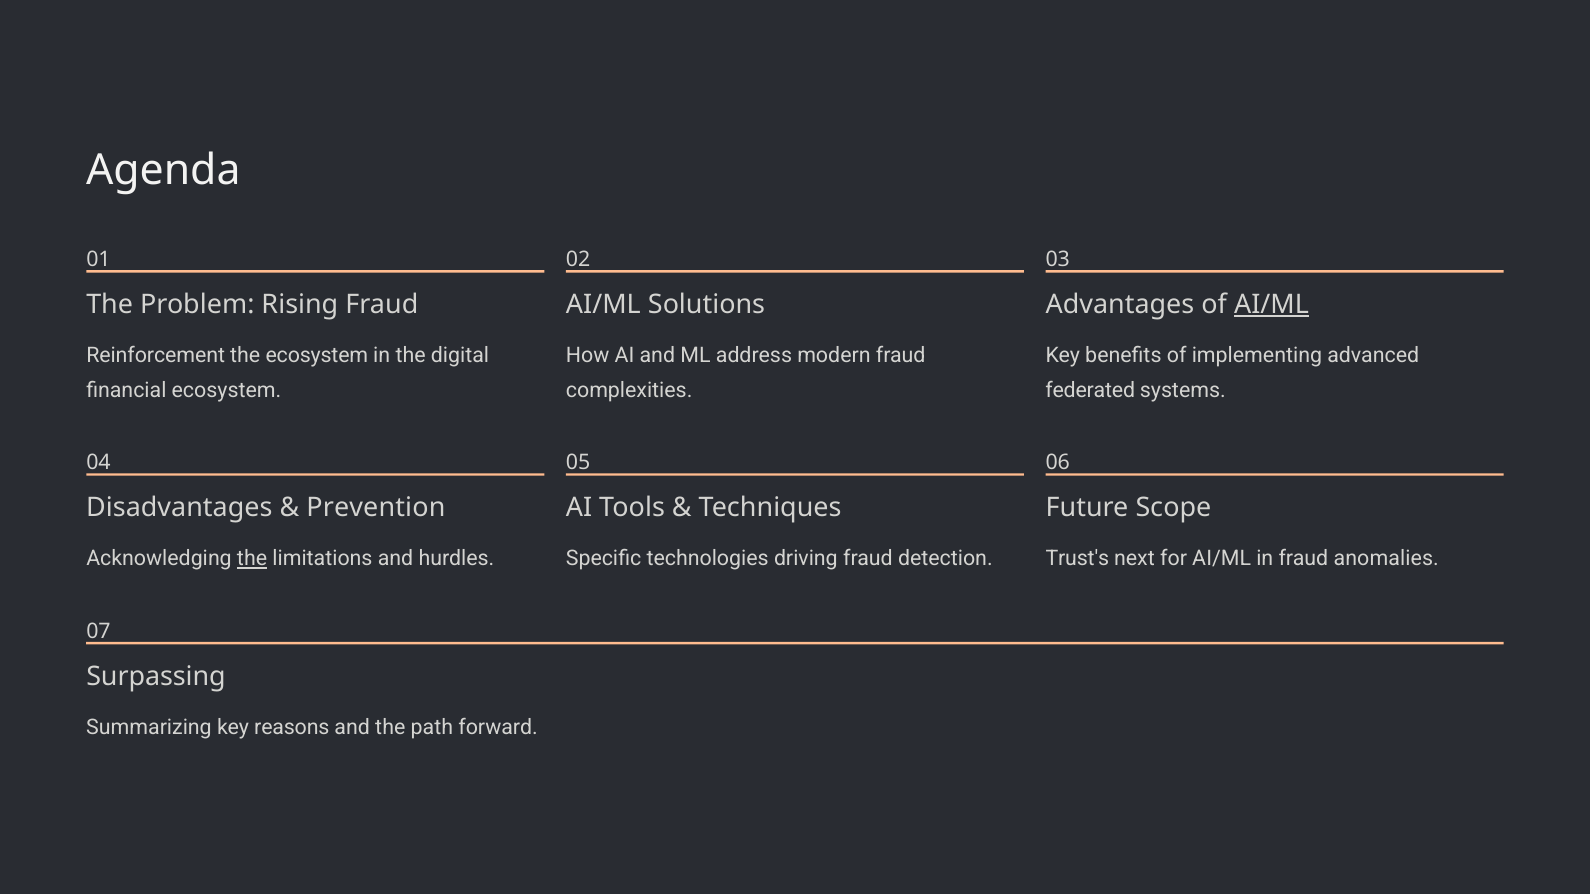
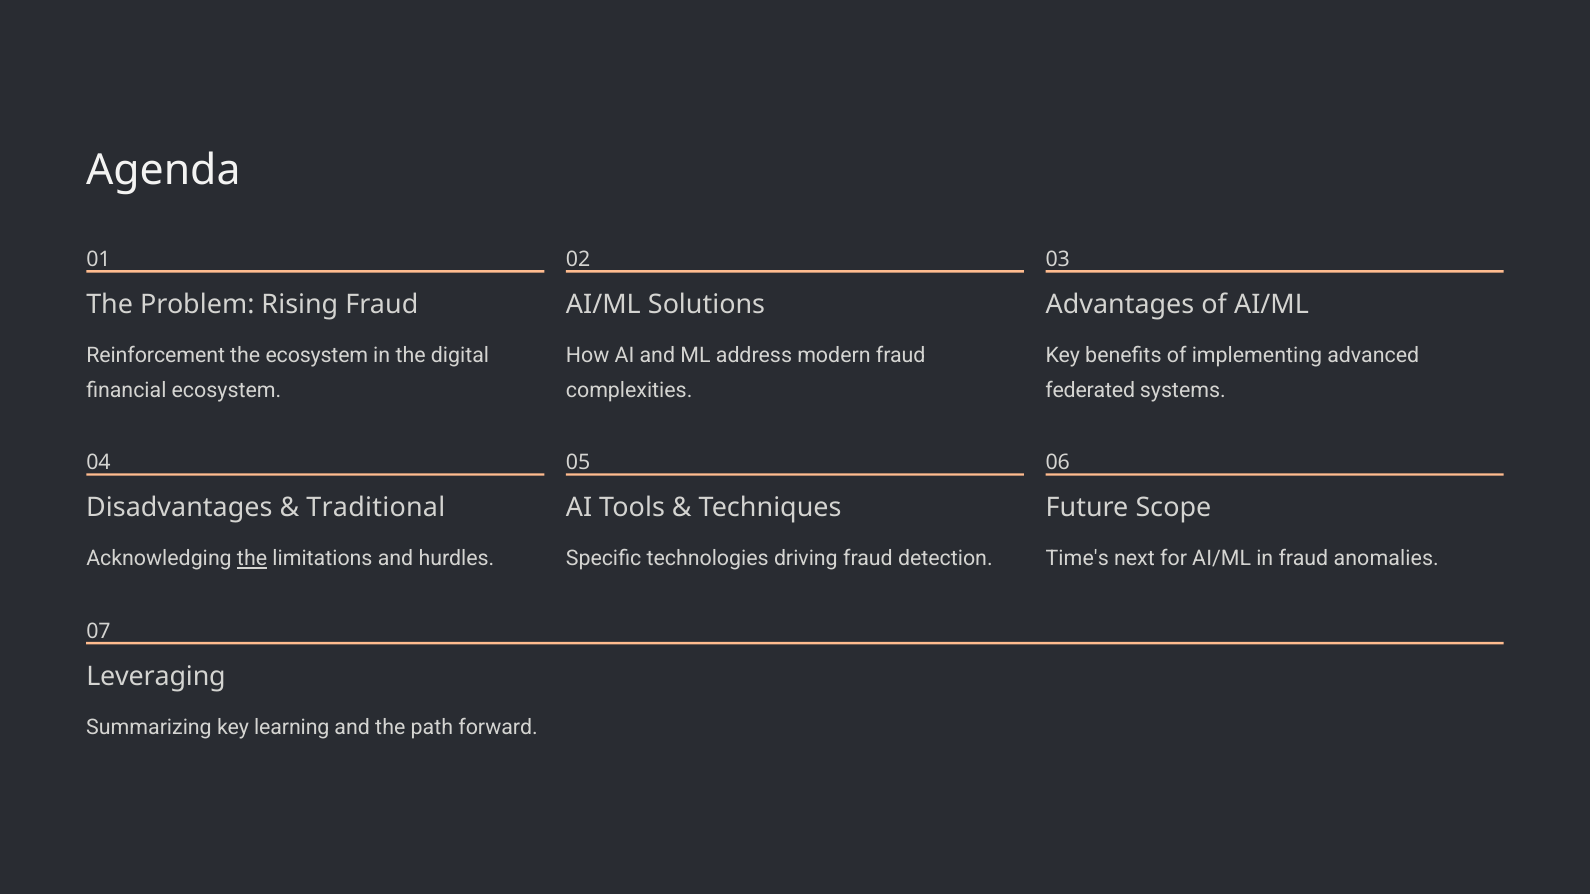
AI/ML at (1272, 305) underline: present -> none
Prevention: Prevention -> Traditional
Trust's: Trust's -> Time's
Surpassing: Surpassing -> Leveraging
reasons: reasons -> learning
